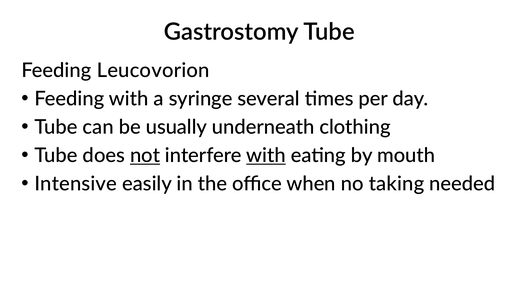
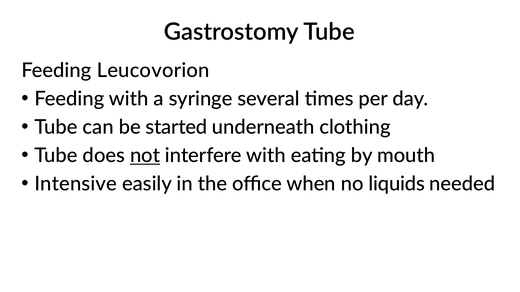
usually: usually -> started
with at (266, 156) underline: present -> none
taking: taking -> liquids
